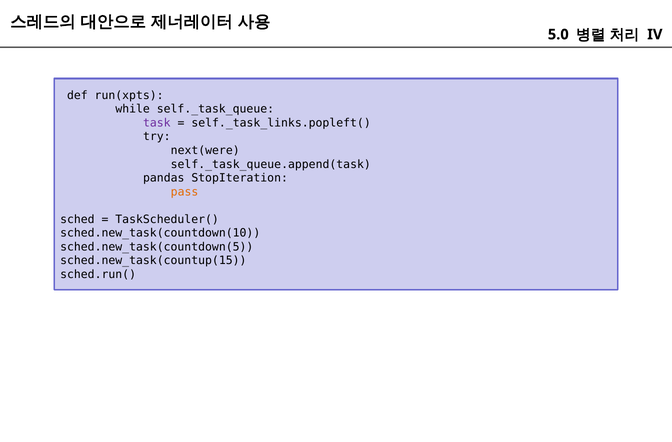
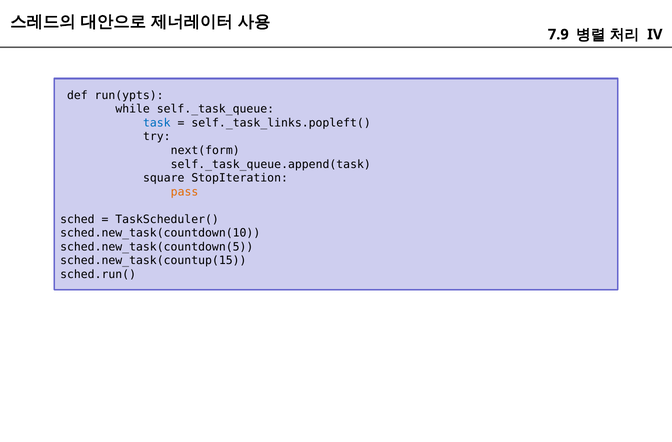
5.0: 5.0 -> 7.9
run(xpts: run(xpts -> run(ypts
task colour: purple -> blue
next(were: next(were -> next(form
pandas: pandas -> square
